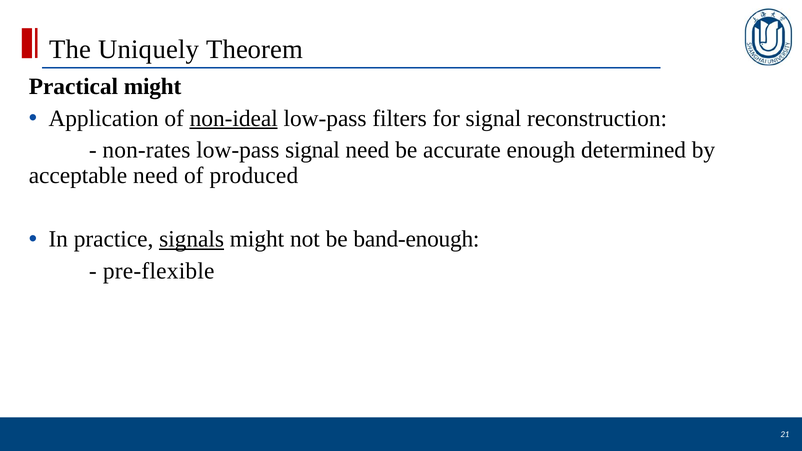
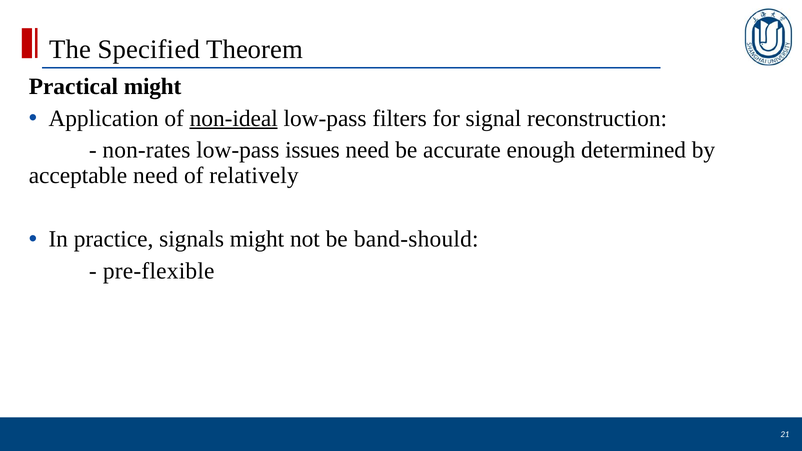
Uniquely: Uniquely -> Specified
low-pass signal: signal -> issues
produced: produced -> relatively
signals underline: present -> none
band-enough: band-enough -> band-should
